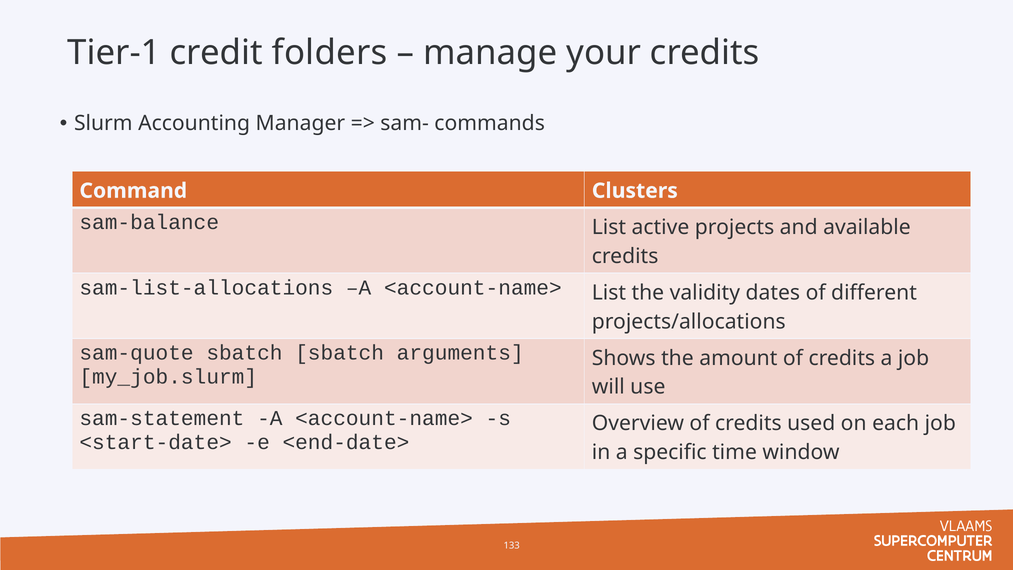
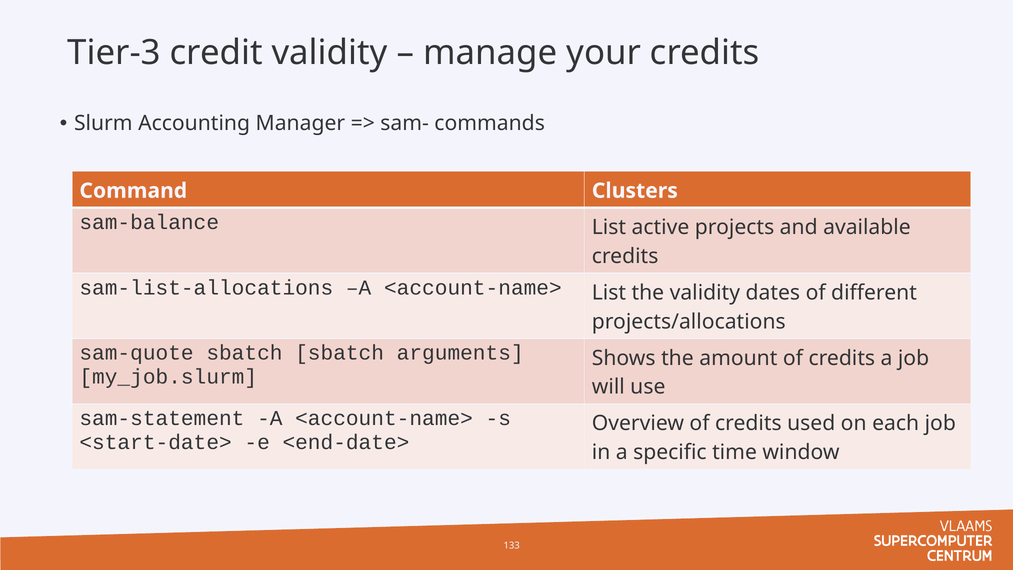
Tier-1: Tier-1 -> Tier-3
credit folders: folders -> validity
